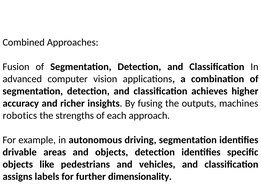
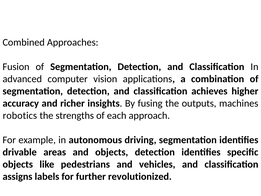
dimensionality: dimensionality -> revolutionized
